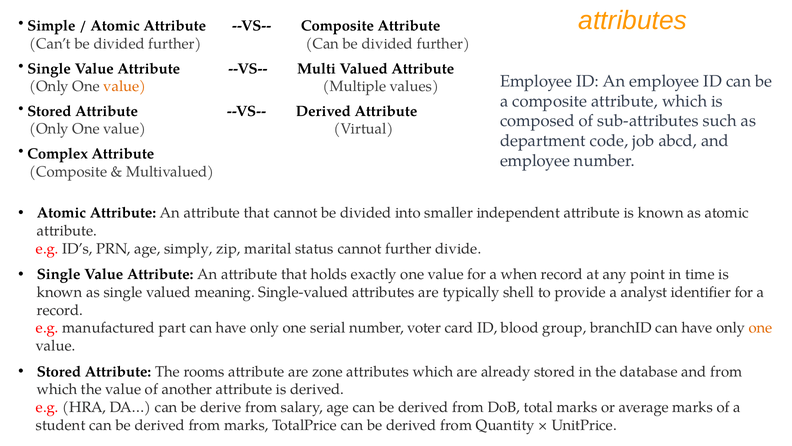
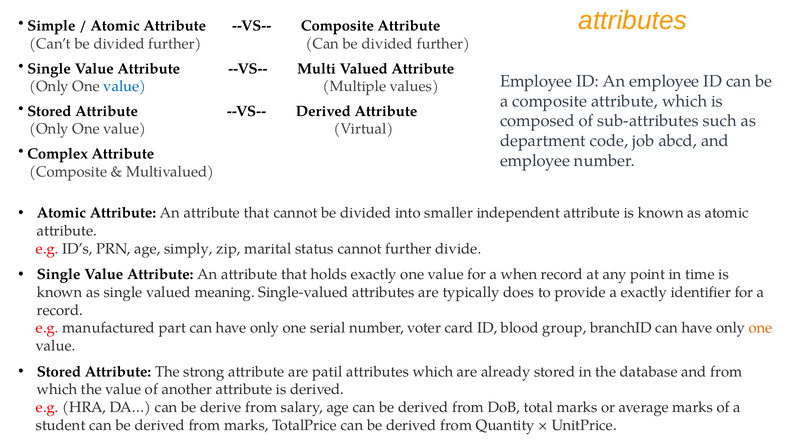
value at (125, 86) colour: orange -> blue
shell: shell -> does
a analyst: analyst -> exactly
rooms: rooms -> strong
zone: zone -> patil
